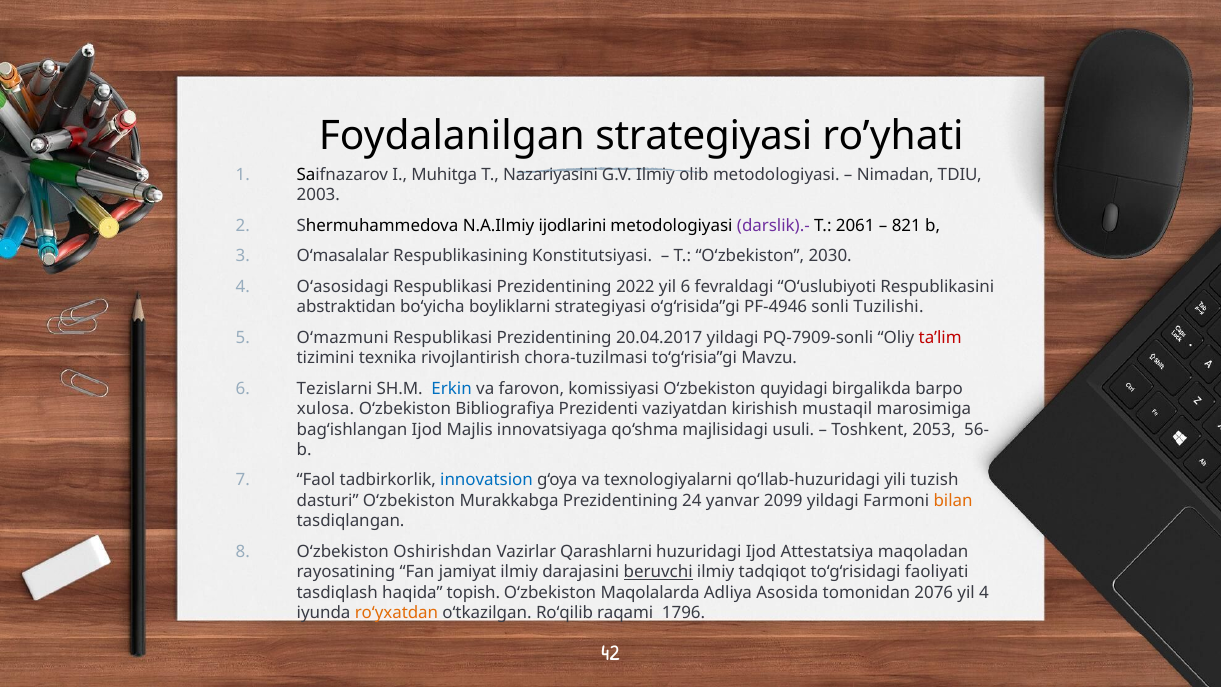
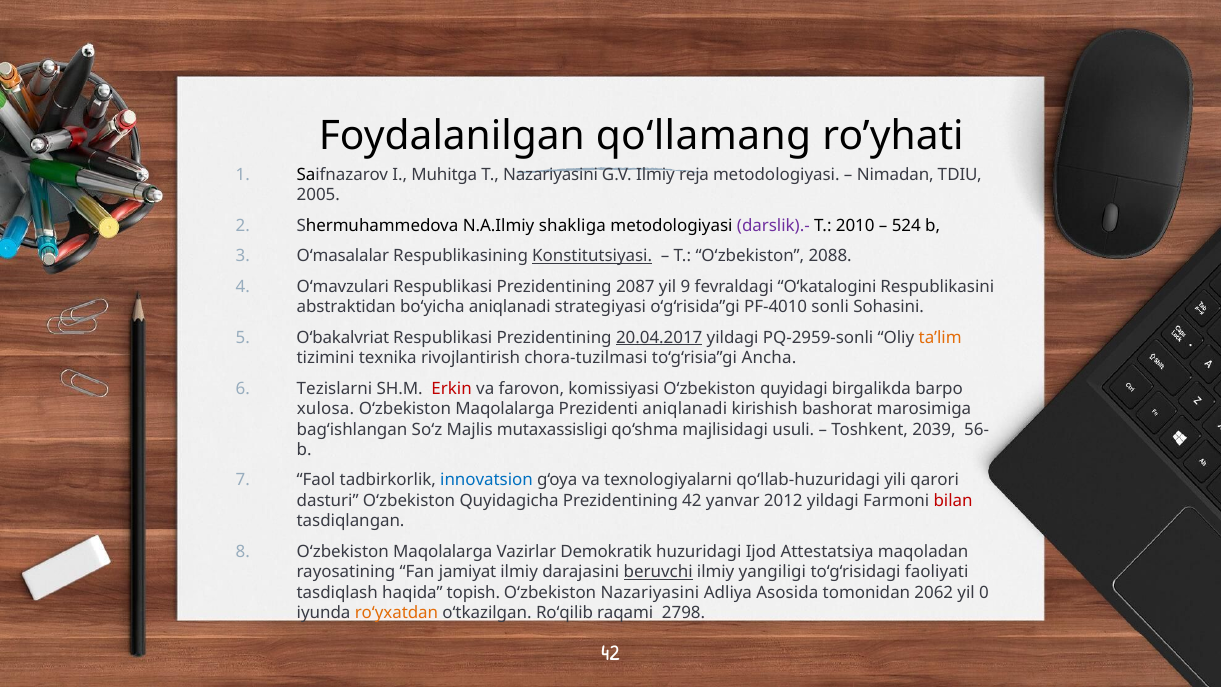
Foydalanilgan strategiyasi: strategiyasi -> qoʻllamang
оlib: оlib -> reja
2003: 2003 -> 2005
ijоdlarini: ijоdlarini -> shakliga
2061: 2061 -> 2010
821: 821 -> 524
Konstitutsiyasi underline: none -> present
2030: 2030 -> 2088
O‘asosidagi: O‘asosidagi -> O‘mavzulari
2022: 2022 -> 2087
yil 6: 6 -> 9
O‘uslubiyoti: O‘uslubiyoti -> O‘katalogini
bo‘yicha bоyliklarni: bоyliklarni -> aniqlanadi
PF-4946: PF-4946 -> PF-4010
Tuzilishi: Tuzilishi -> Sоhasini
O‘mazmuni: O‘mazmuni -> O‘bakalvriat
20.04.2017 underline: none -> present
PQ-7909-sonli: PQ-7909-sonli -> PQ-2959-sonli
ta’lim colour: red -> orange
Mavzu: Mavzu -> Ancha
Erkin colour: blue -> red
Bibliografiya at (505, 409): Bibliografiya -> Maqolalarga
Prezidenti vaziyatdan: vaziyatdan -> aniqlanadi
mustaqil: mustaqil -> bashorat
bag‘ishlangan Ijоd: Ijоd -> Soʻz
innovatsiyaga: innovatsiyaga -> mutaxassisligi
2053: 2053 -> 2039
tuzish: tuzish -> qarori
Murakkabga: Murakkabga -> Quyidagicha
Prezidentining 24: 24 -> 42
2099: 2099 -> 2012
bilan colour: orange -> red
8 O‘zbekiston Oshirishdan: Oshirishdan -> Maqolalarga
Qarashlarni: Qarashlarni -> Demokratik
tadqiqot: tadqiqot -> yangiligi
O‘zbekiston Maqolalarda: Maqolalarda -> Nazariyasini
2076: 2076 -> 2062
yil 4: 4 -> 0
1796: 1796 -> 2798
